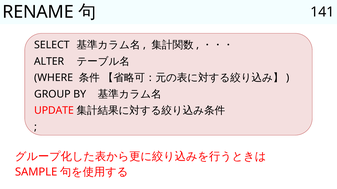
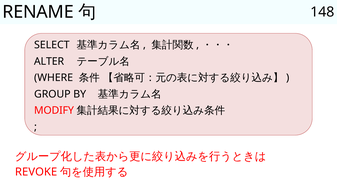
141: 141 -> 148
UPDATE: UPDATE -> MODIFY
SAMPLE: SAMPLE -> REVOKE
